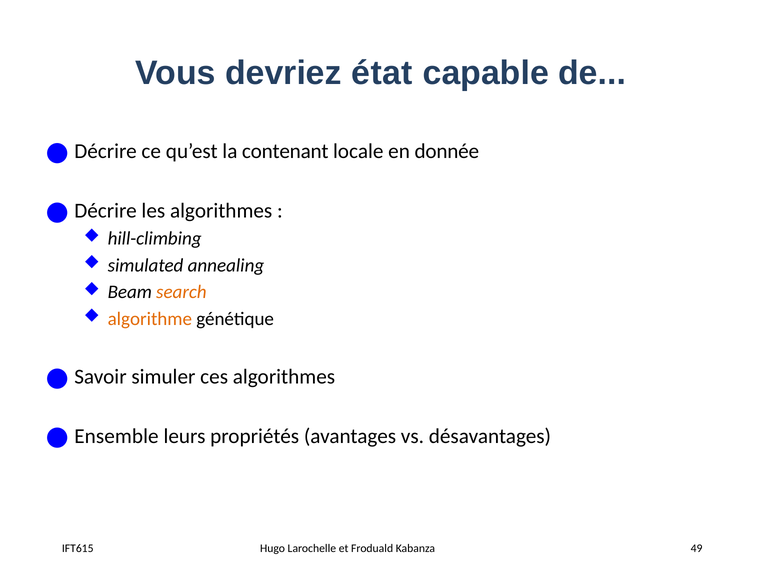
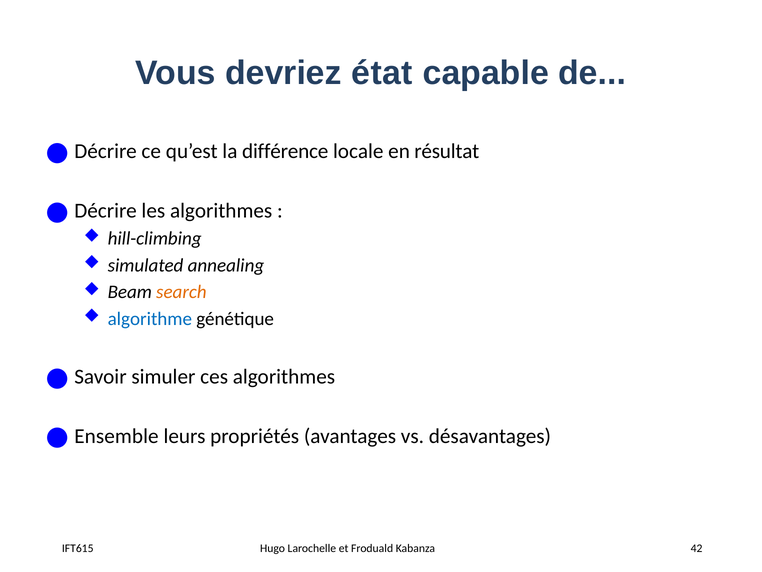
contenant: contenant -> différence
donnée: donnée -> résultat
algorithme colour: orange -> blue
49: 49 -> 42
